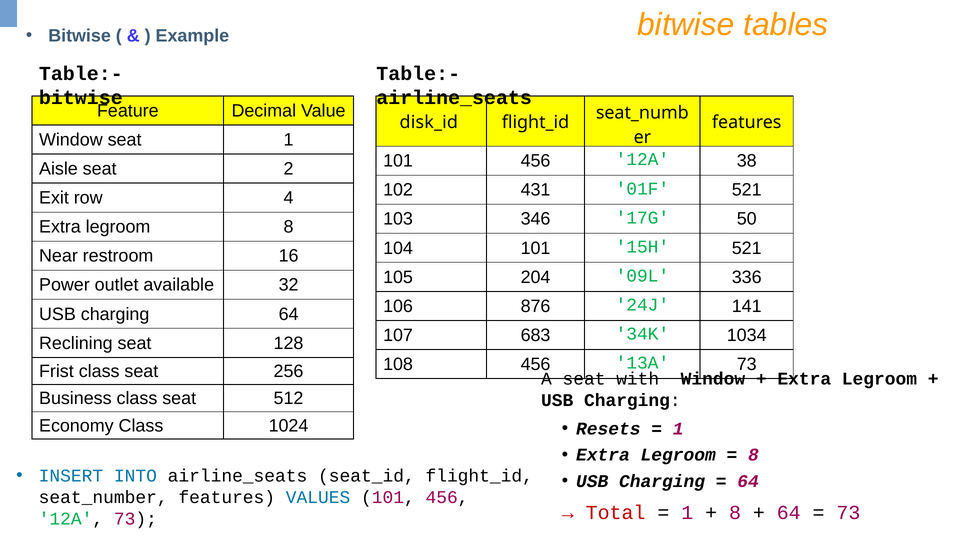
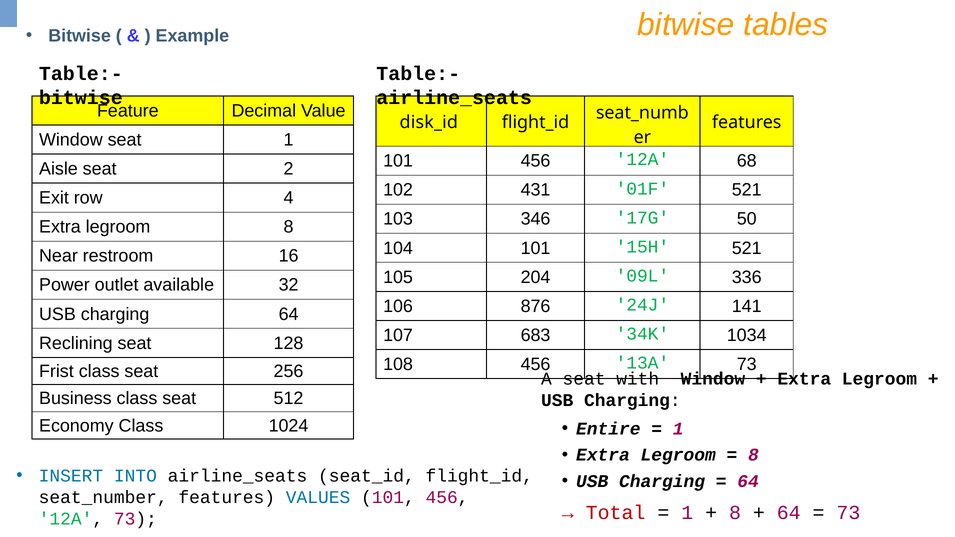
38: 38 -> 68
Resets: Resets -> Entire
